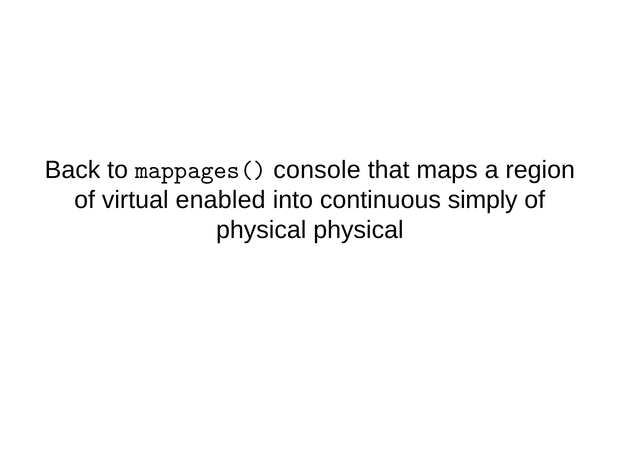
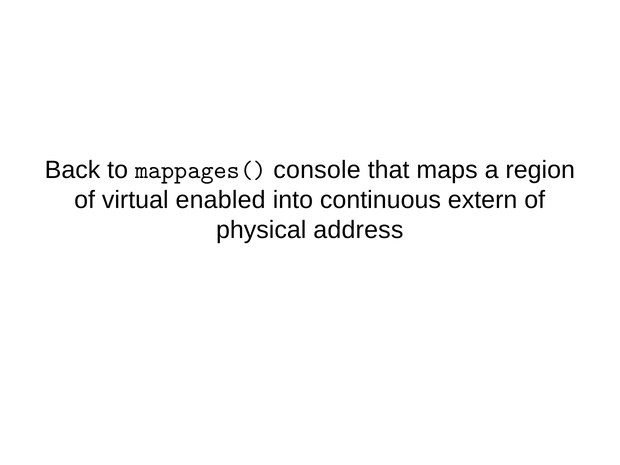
simply: simply -> extern
physical physical: physical -> address
